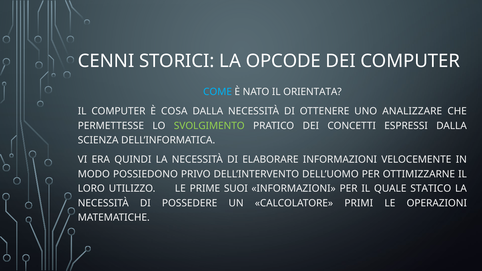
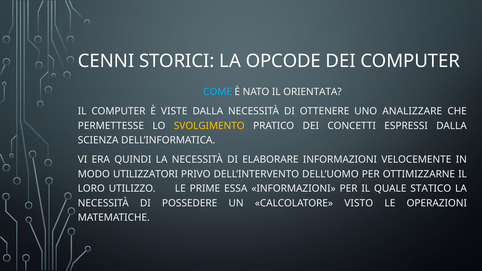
COSA: COSA -> VISTE
SVOLGIMENTO colour: light green -> yellow
POSSIEDONO: POSSIEDONO -> UTILIZZATORI
SUOI: SUOI -> ESSA
PRIMI: PRIMI -> VISTO
